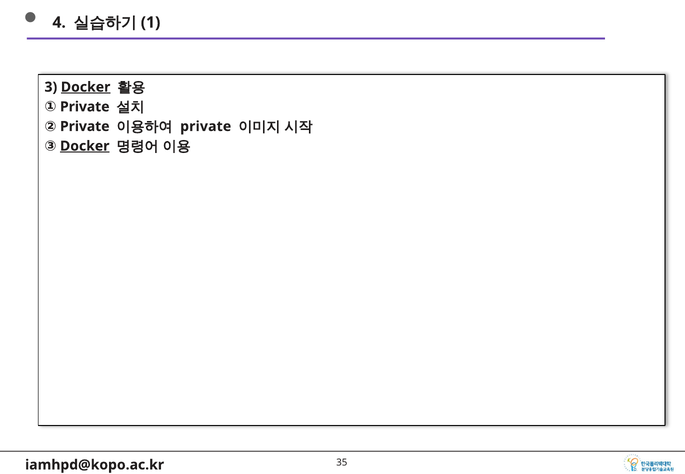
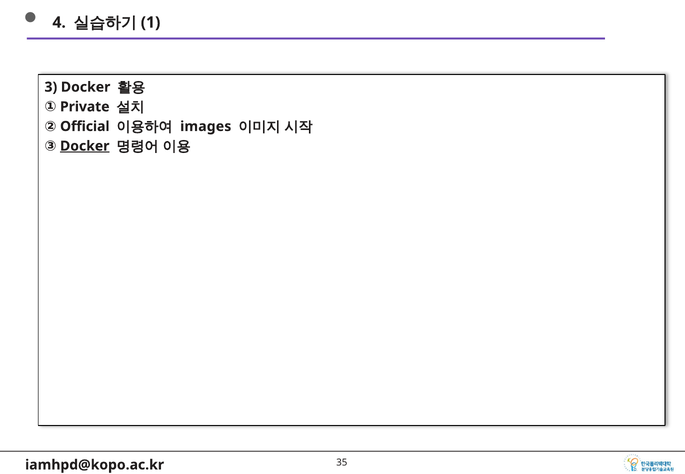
Docker at (86, 87) underline: present -> none
② Private: Private -> Official
private at (206, 126): private -> images
